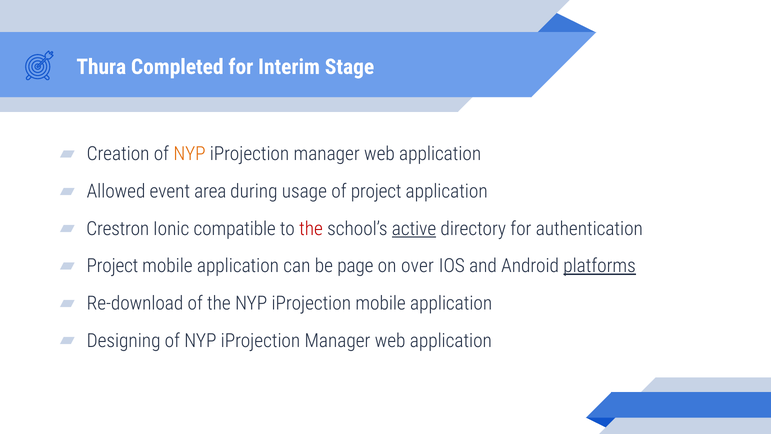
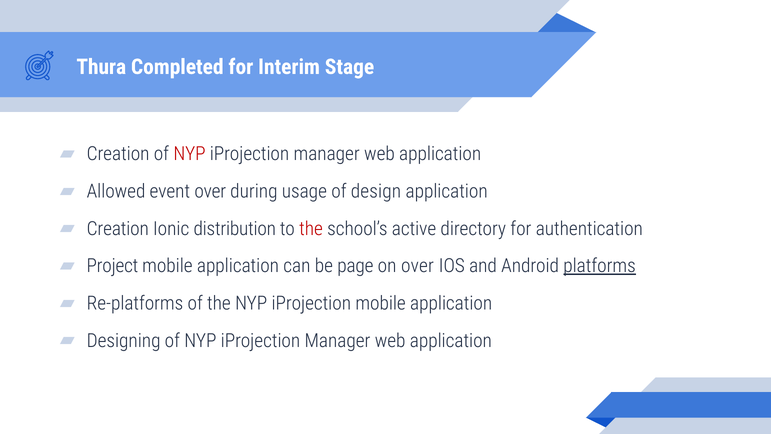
NYP at (189, 154) colour: orange -> red
event area: area -> over
of project: project -> design
Crestron at (118, 228): Crestron -> Creation
compatible: compatible -> distribution
active underline: present -> none
Re-download: Re-download -> Re-platforms
